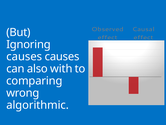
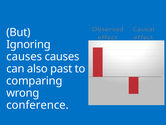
with: with -> past
algorithmic: algorithmic -> conference
